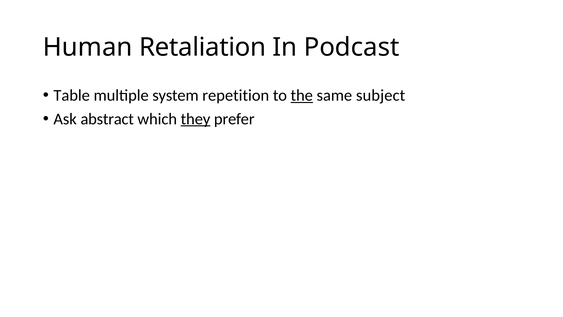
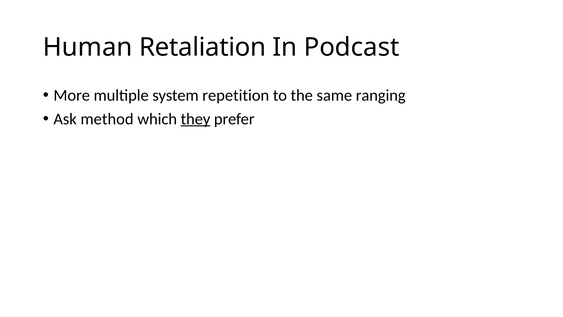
Table: Table -> More
the underline: present -> none
subject: subject -> ranging
abstract: abstract -> method
